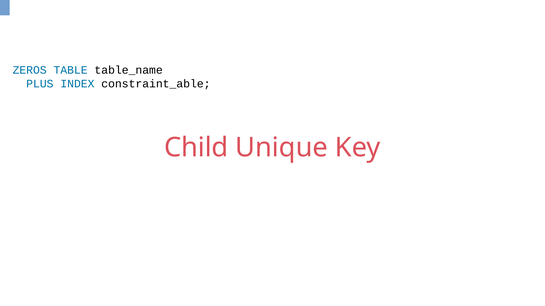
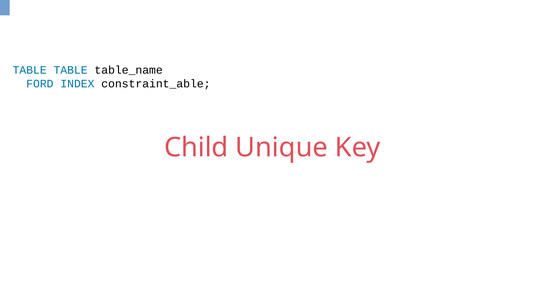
ZEROS at (30, 70): ZEROS -> TABLE
PLUS: PLUS -> FORD
